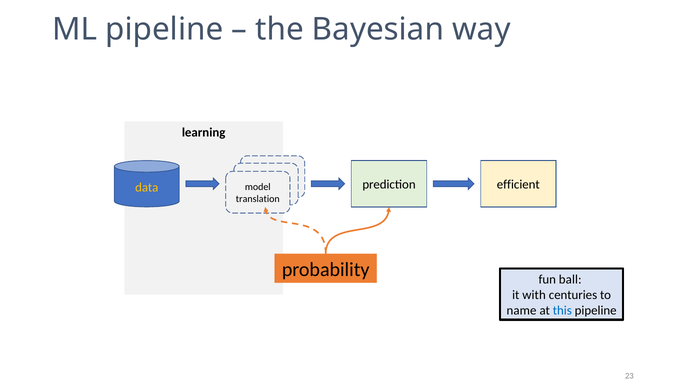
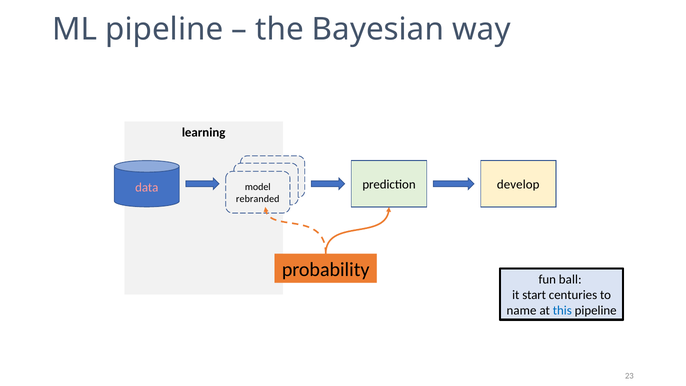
data colour: yellow -> pink
efficient: efficient -> develop
translation: translation -> rebranded
with: with -> start
